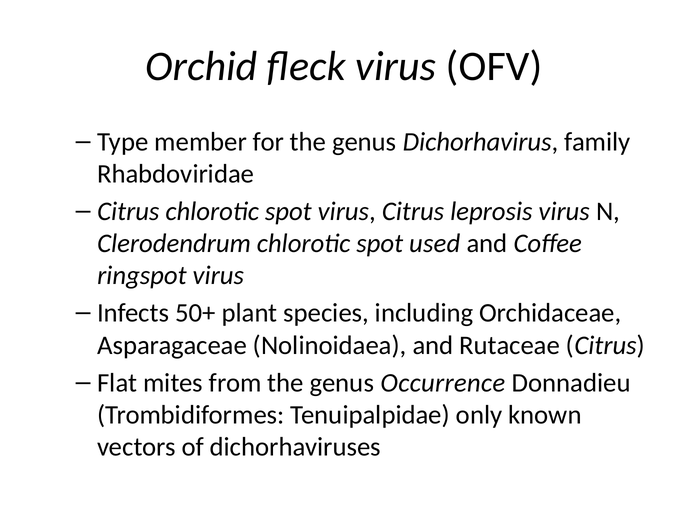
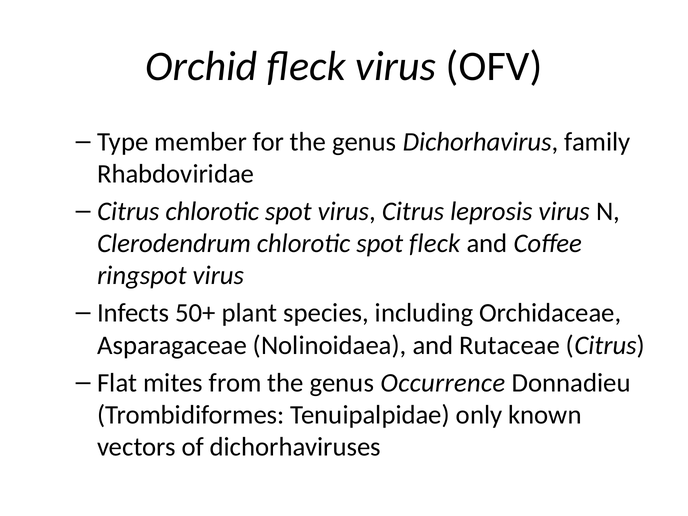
spot used: used -> fleck
